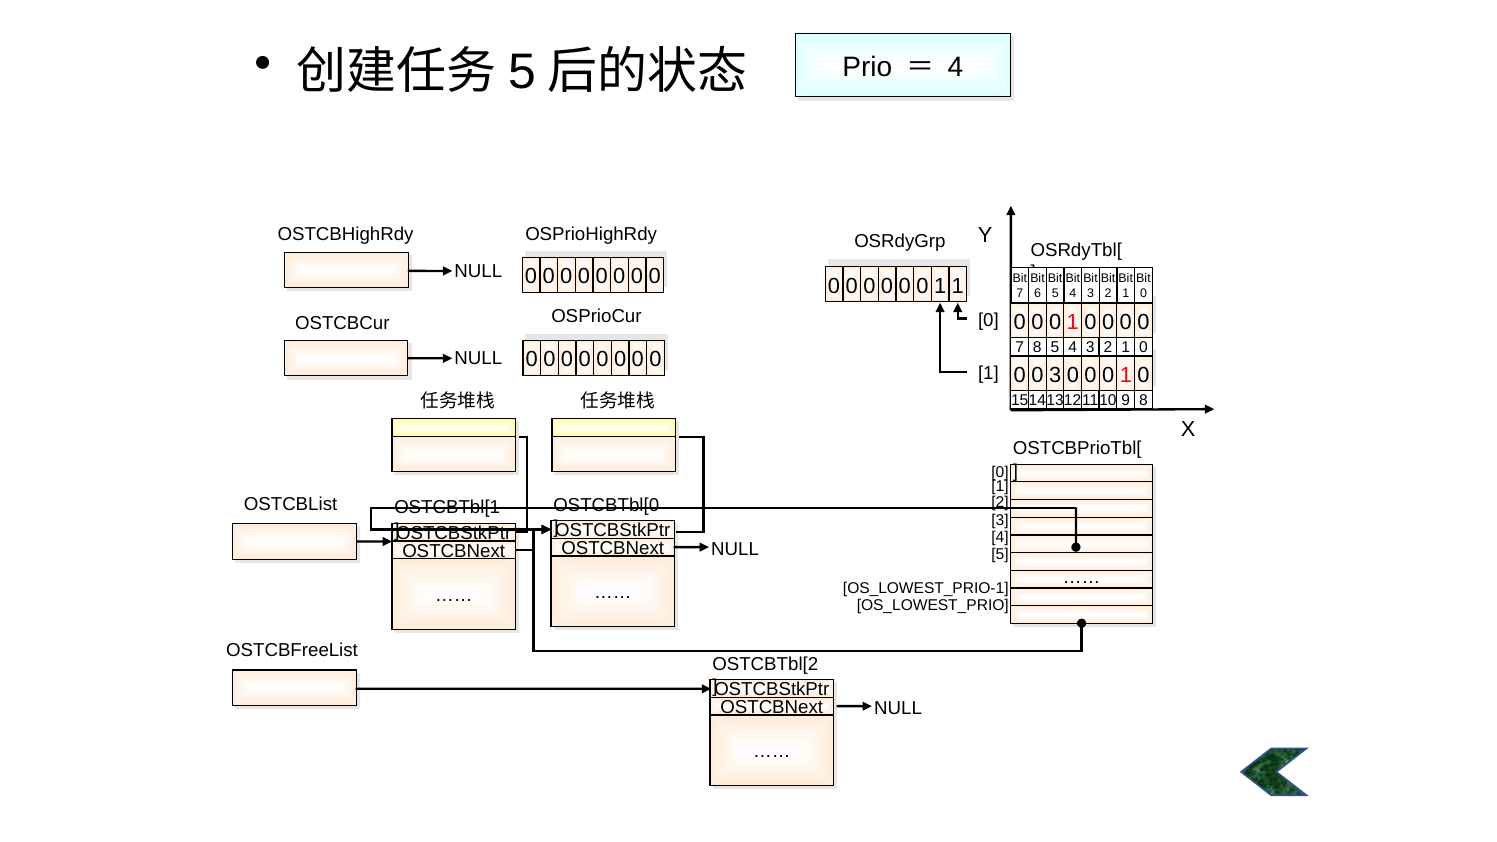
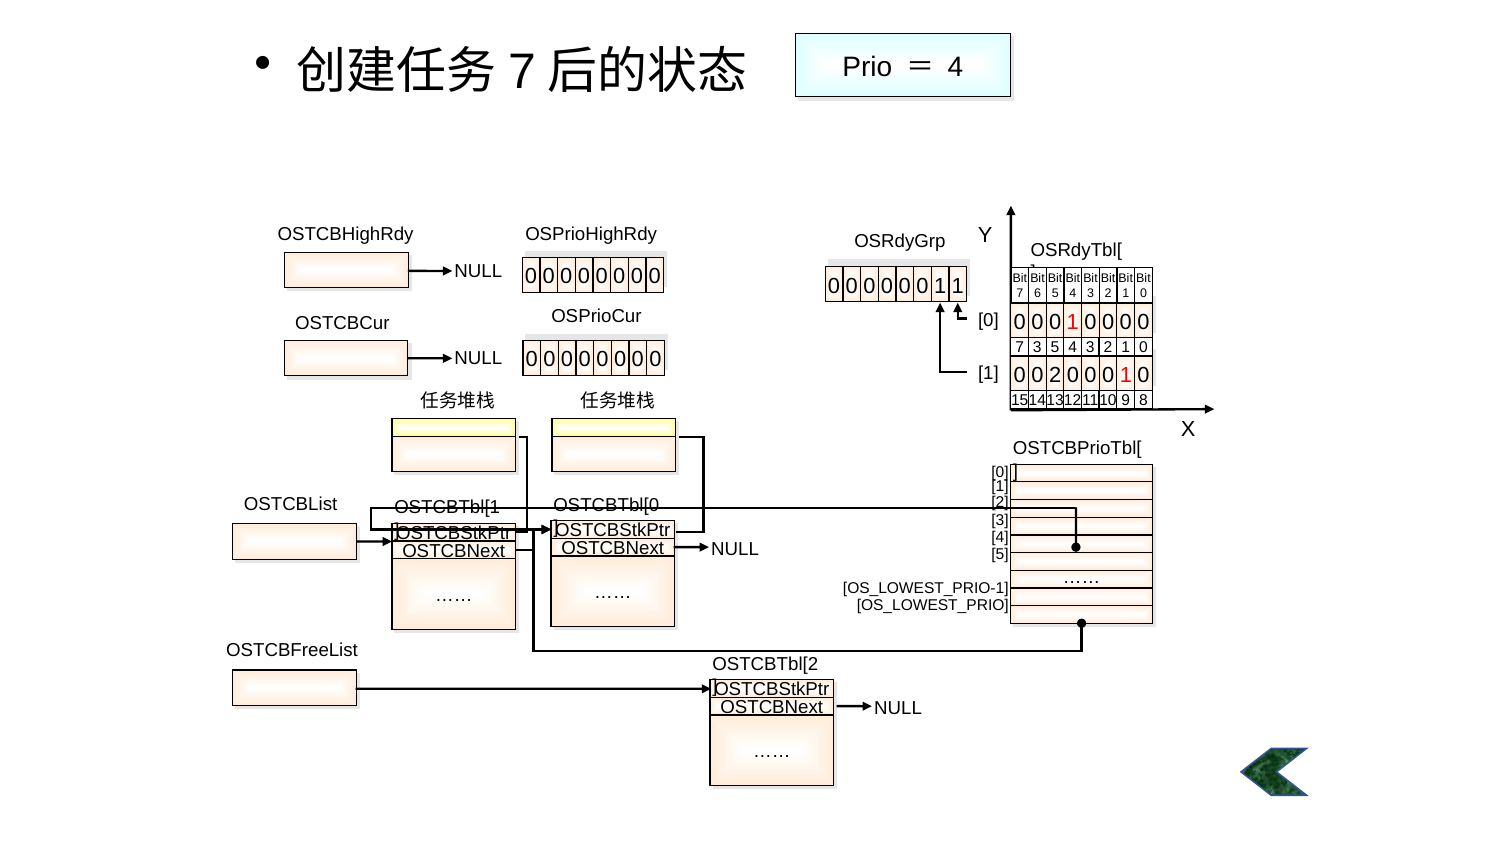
5 at (522, 72): 5 -> 7
7 8: 8 -> 3
0 3: 3 -> 2
